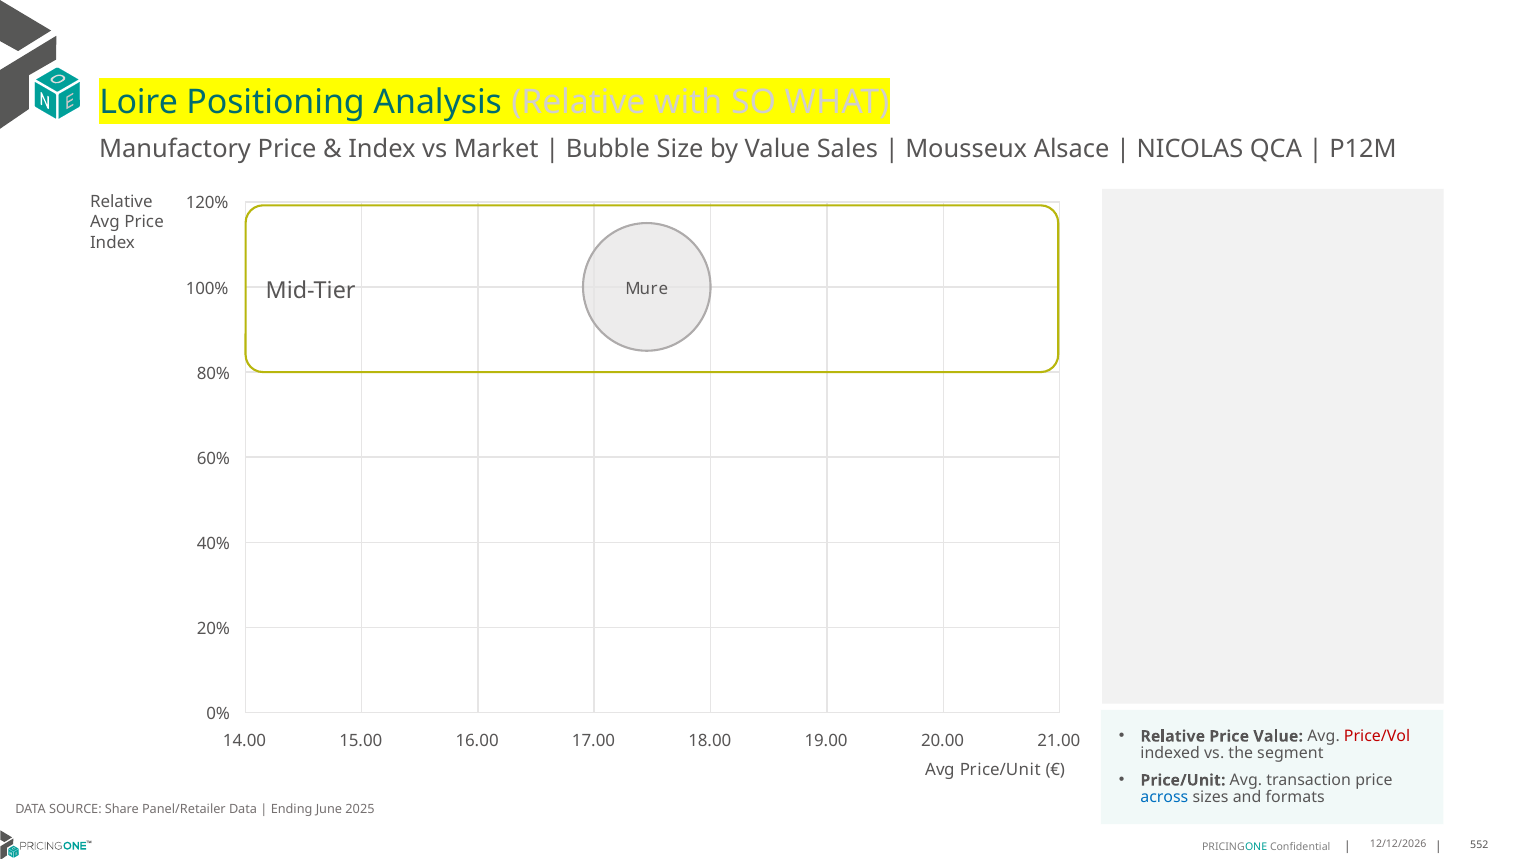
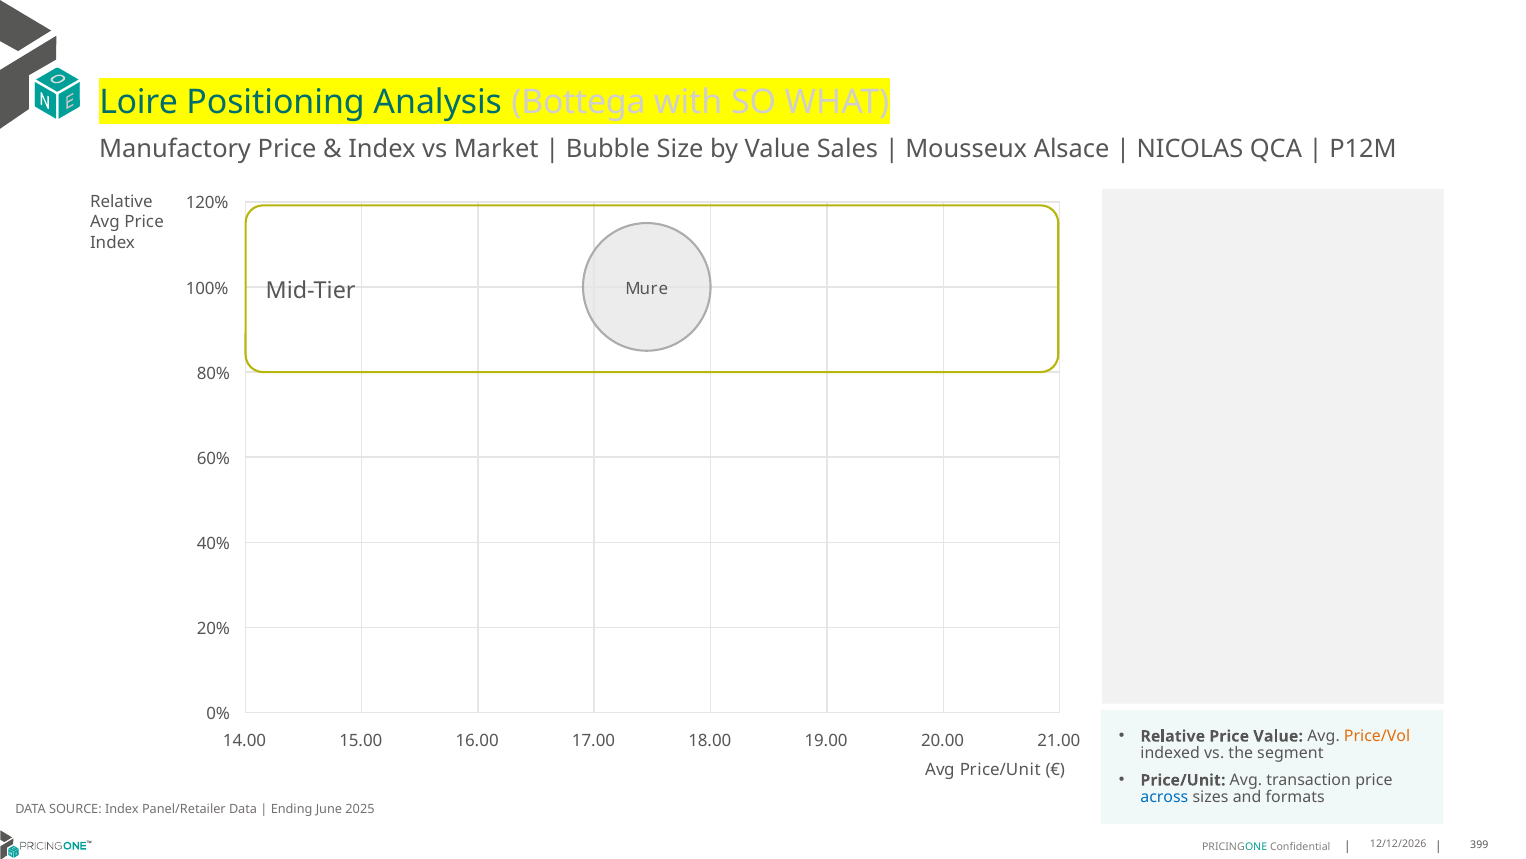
Analysis Relative: Relative -> Bottega
Price/Vol colour: red -> orange
SOURCE Share: Share -> Index
552: 552 -> 399
